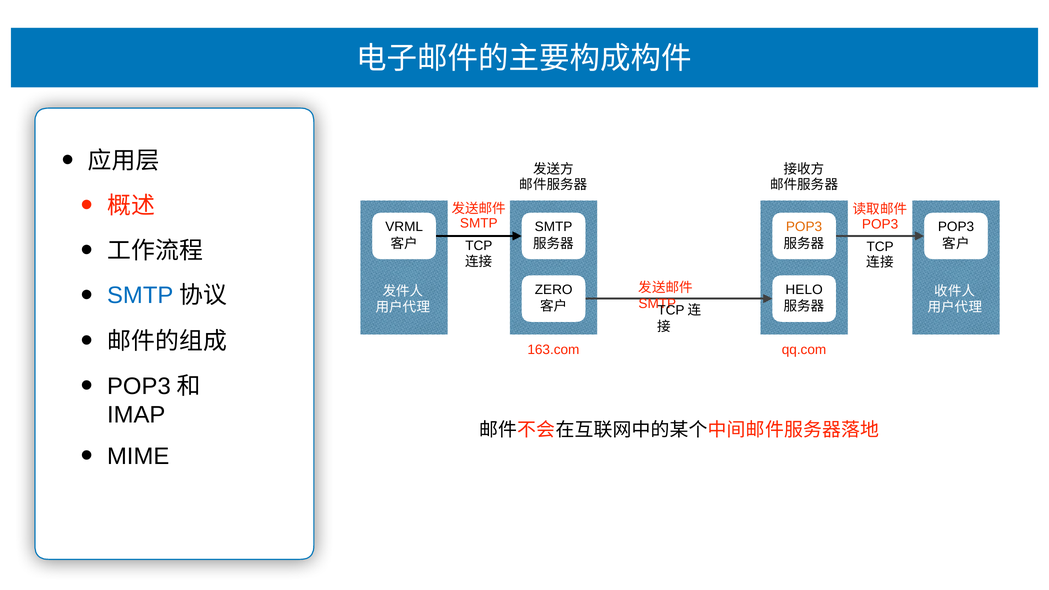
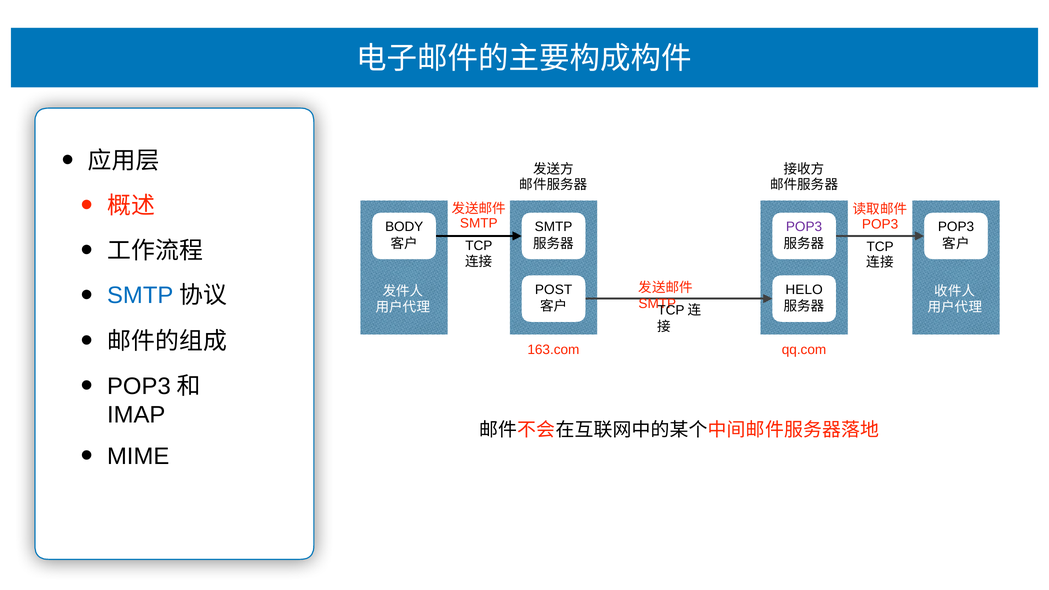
VRML: VRML -> BODY
POP3 at (804, 227) colour: orange -> purple
ZERO: ZERO -> POST
